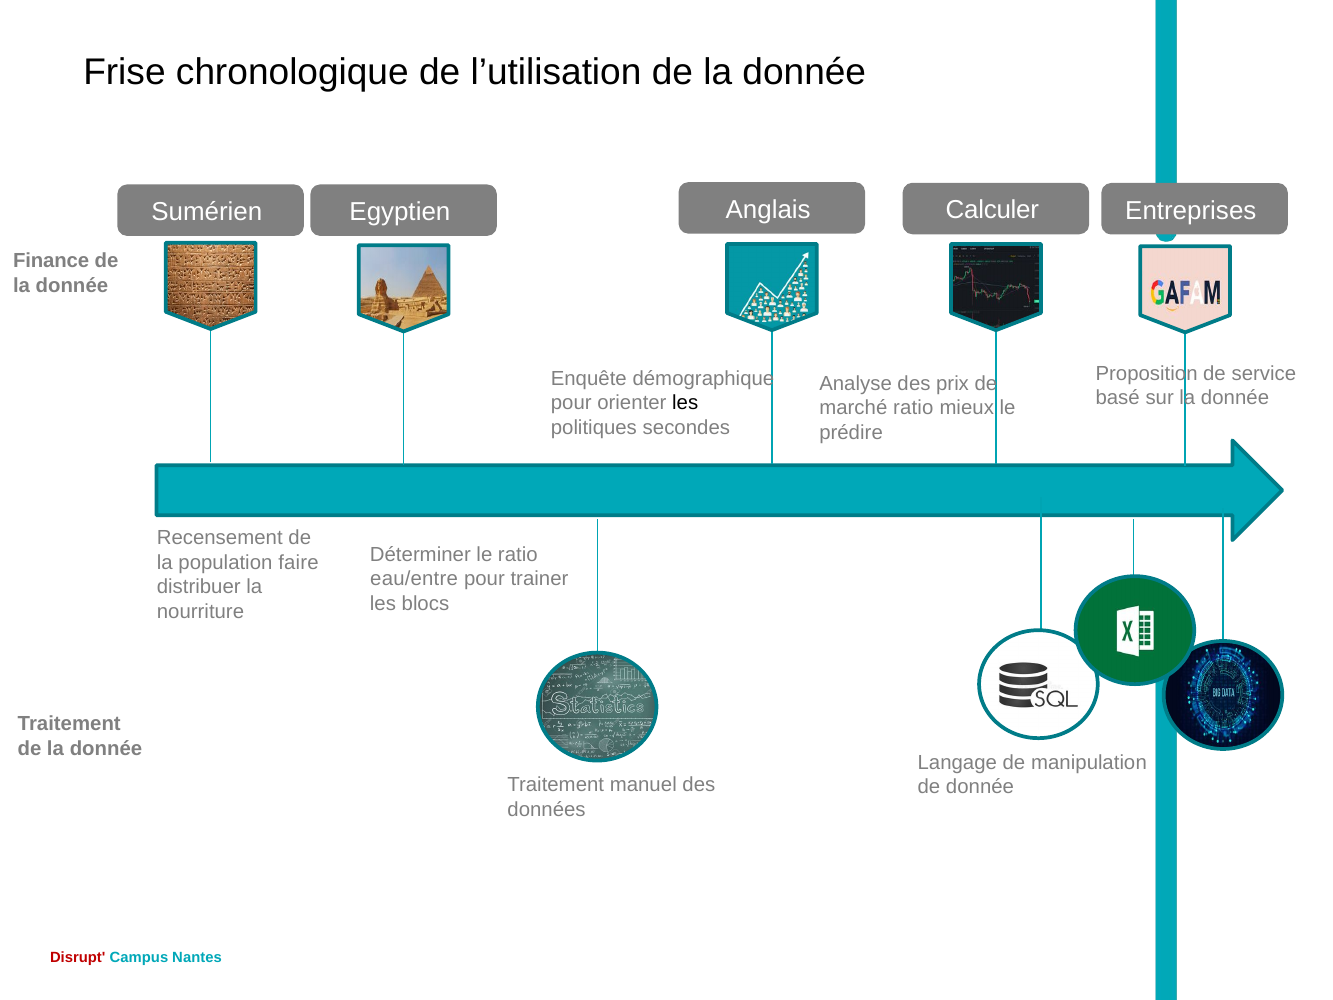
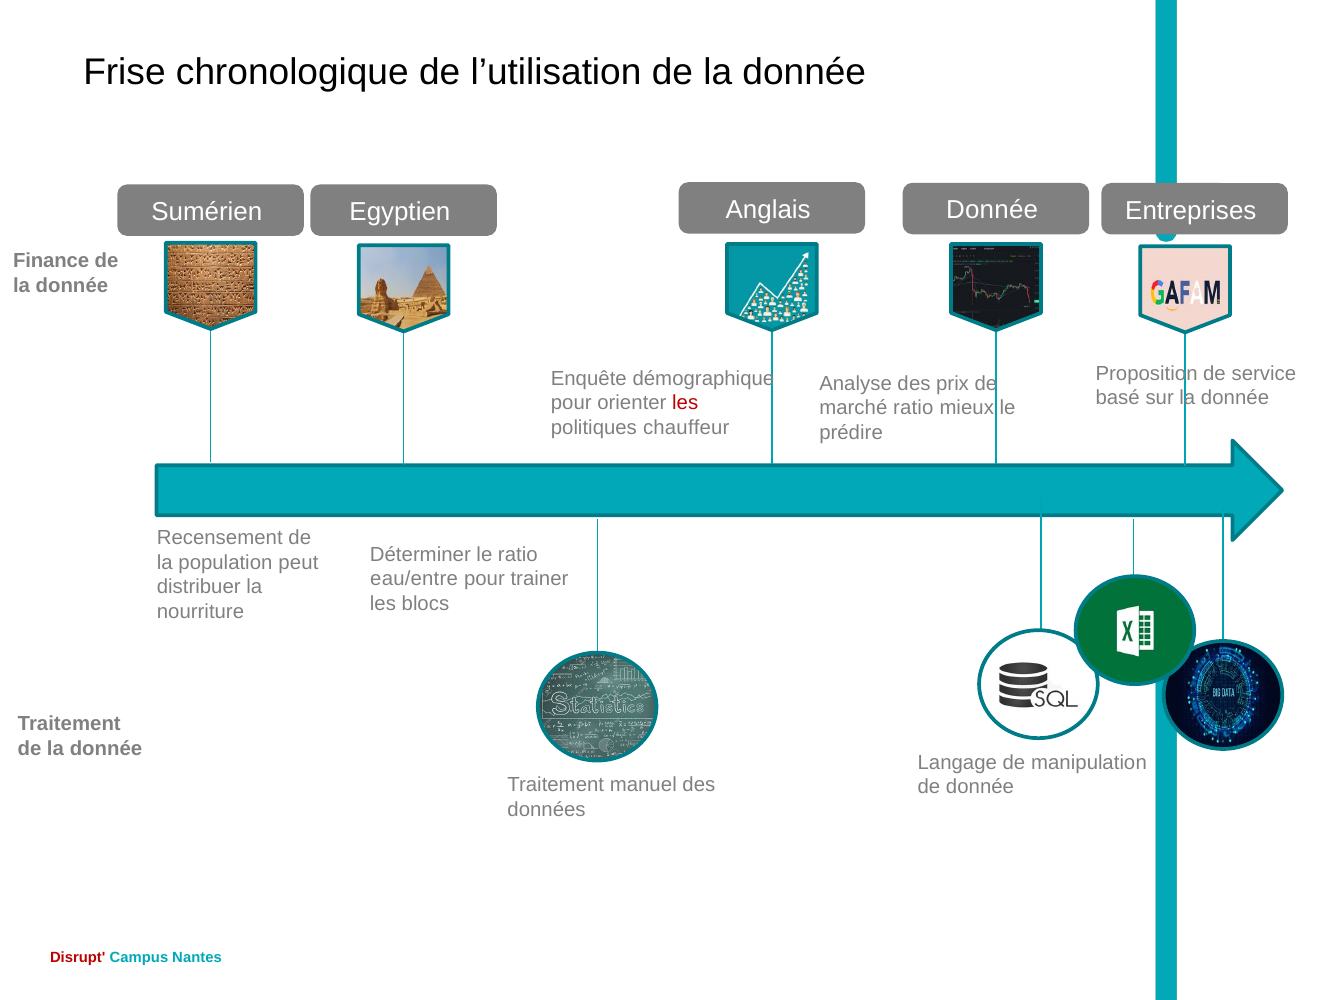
Anglais Calculer: Calculer -> Donnée
les at (685, 403) colour: black -> red
secondes: secondes -> chauffeur
faire: faire -> peut
